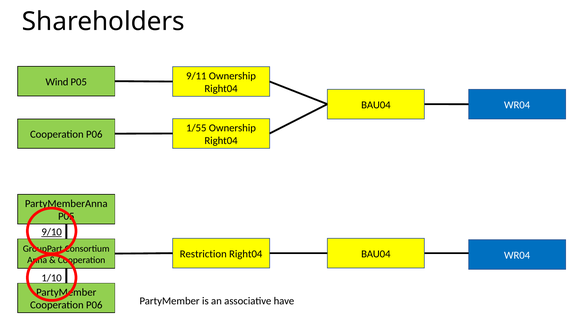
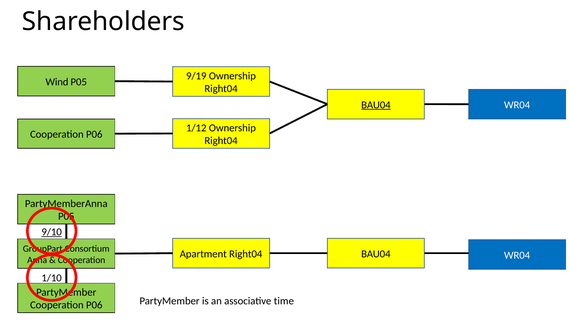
9/11: 9/11 -> 9/19
BAU04 at (376, 105) underline: none -> present
1/55: 1/55 -> 1/12
Restriction: Restriction -> Apartment
have: have -> time
